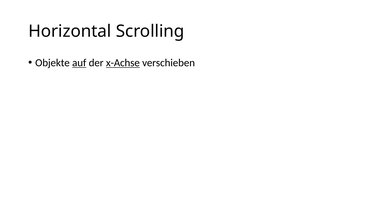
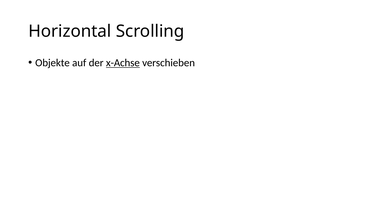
auf underline: present -> none
